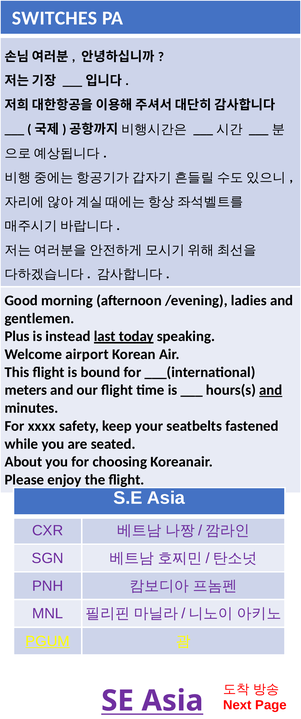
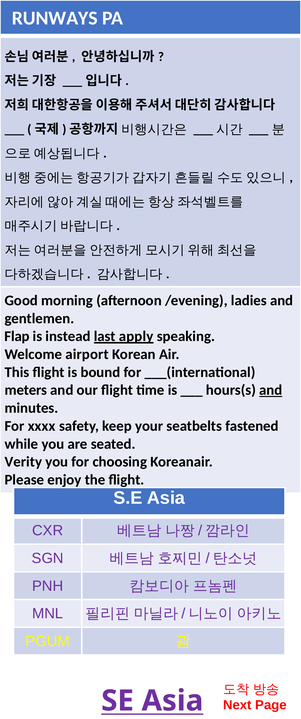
SWITCHES: SWITCHES -> RUNWAYS
Plus: Plus -> Flap
today: today -> apply
About: About -> Verity
PGUM underline: present -> none
